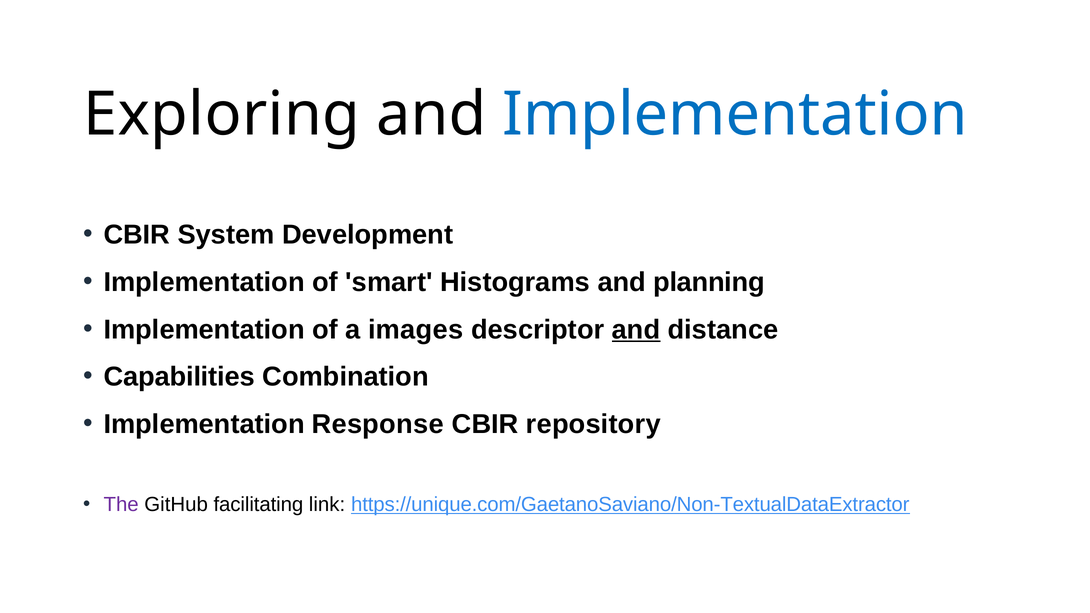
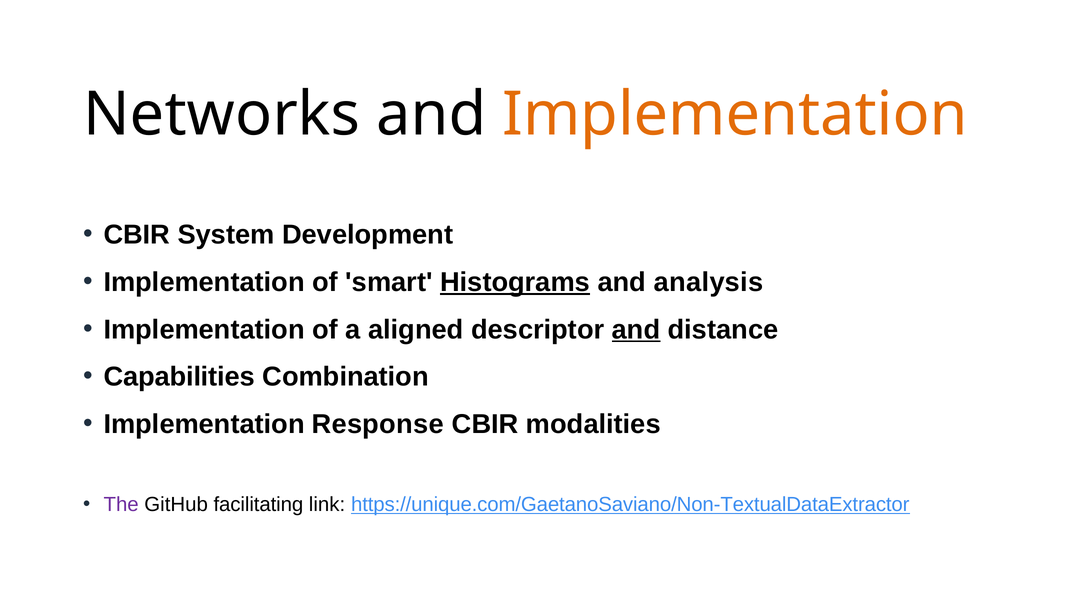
Exploring: Exploring -> Networks
Implementation at (735, 115) colour: blue -> orange
Histograms underline: none -> present
planning: planning -> analysis
images: images -> aligned
repository: repository -> modalities
